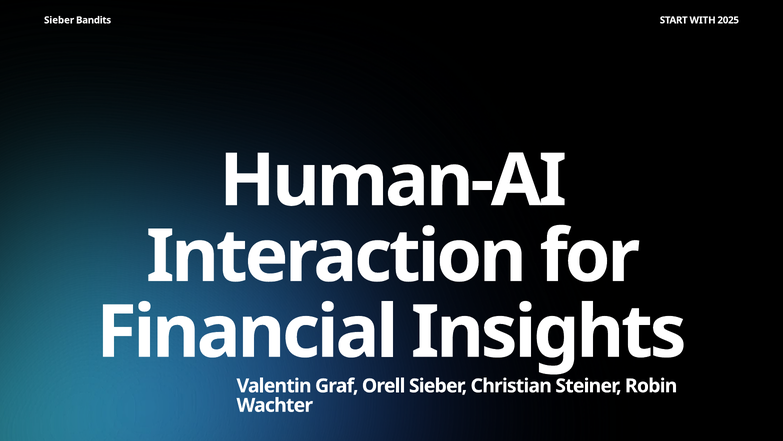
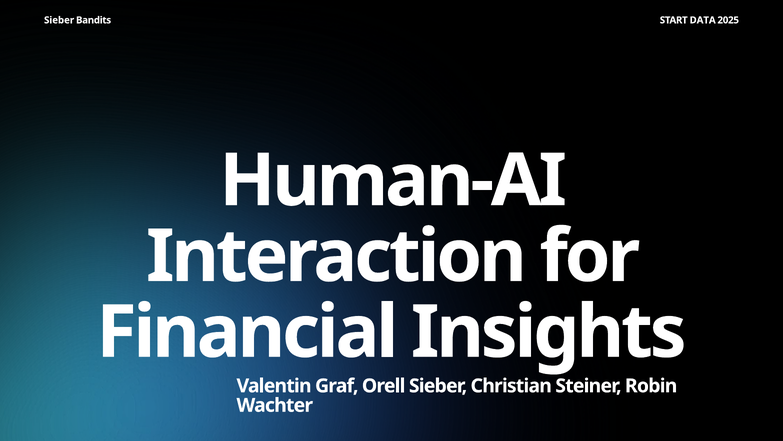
WITH: WITH -> DATA
